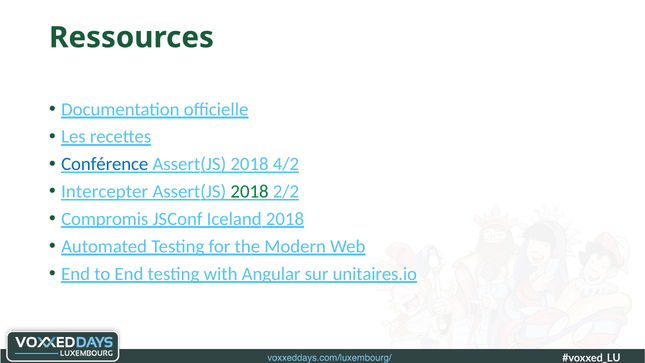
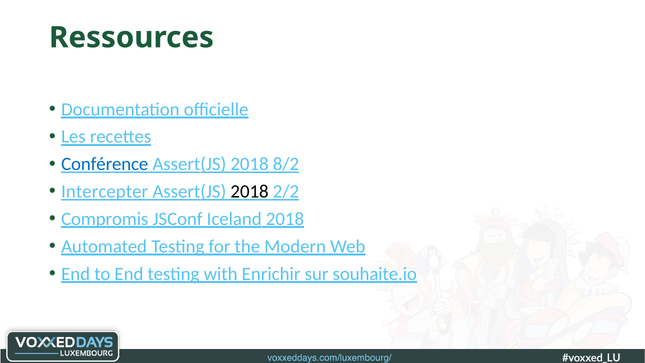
4/2: 4/2 -> 8/2
2018 at (250, 192) colour: green -> black
Angular: Angular -> Enrichir
unitaires.io: unitaires.io -> souhaite.io
